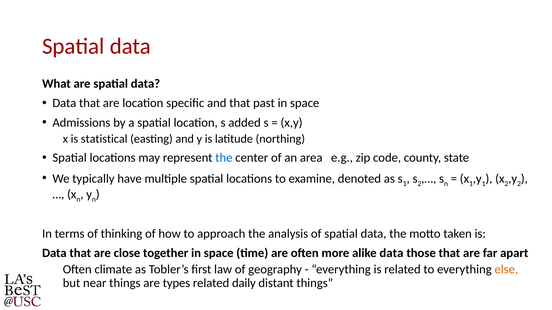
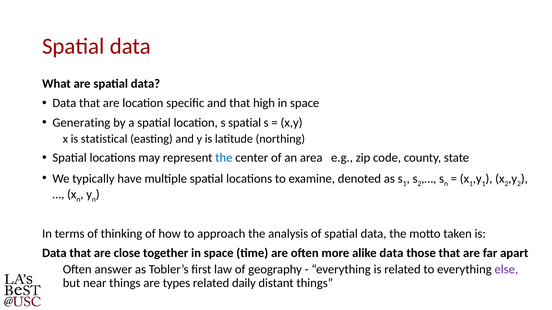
past: past -> high
Admissions: Admissions -> Generating
s added: added -> spatial
climate: climate -> answer
else colour: orange -> purple
